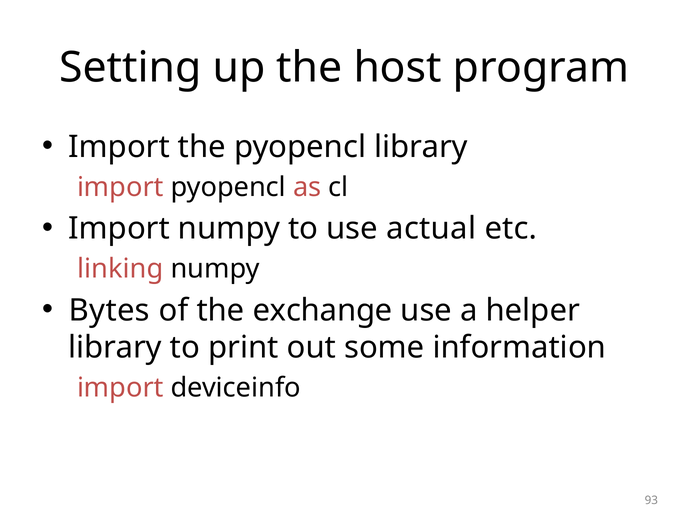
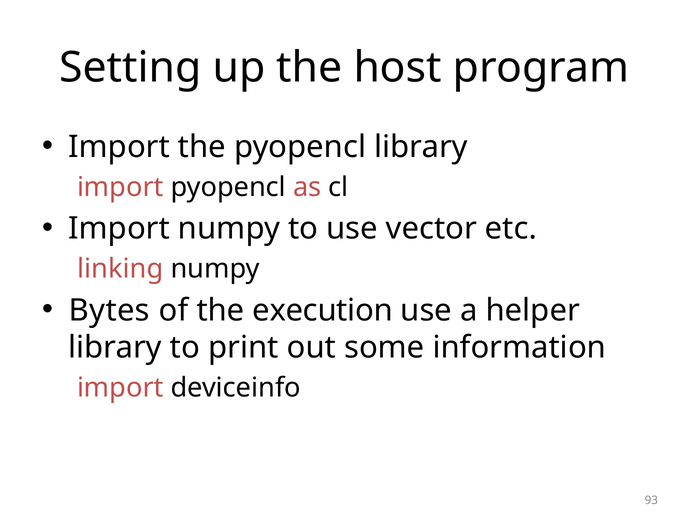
actual: actual -> vector
exchange: exchange -> execution
